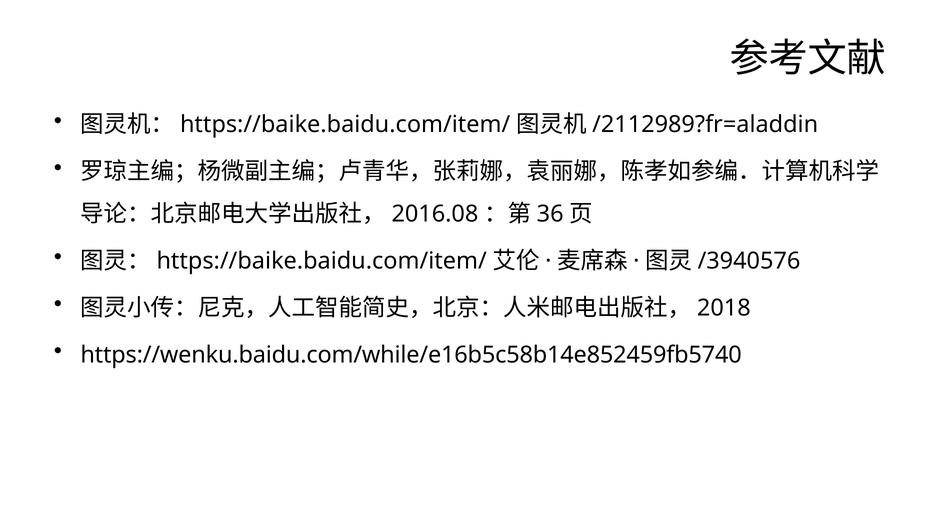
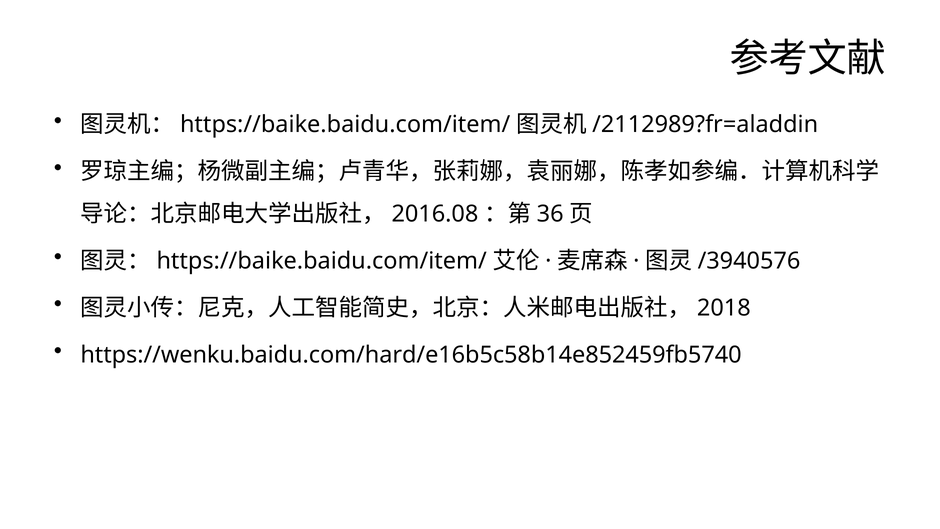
https://wenku.baidu.com/while/e16b5c58b14e852459fb5740: https://wenku.baidu.com/while/e16b5c58b14e852459fb5740 -> https://wenku.baidu.com/hard/e16b5c58b14e852459fb5740
